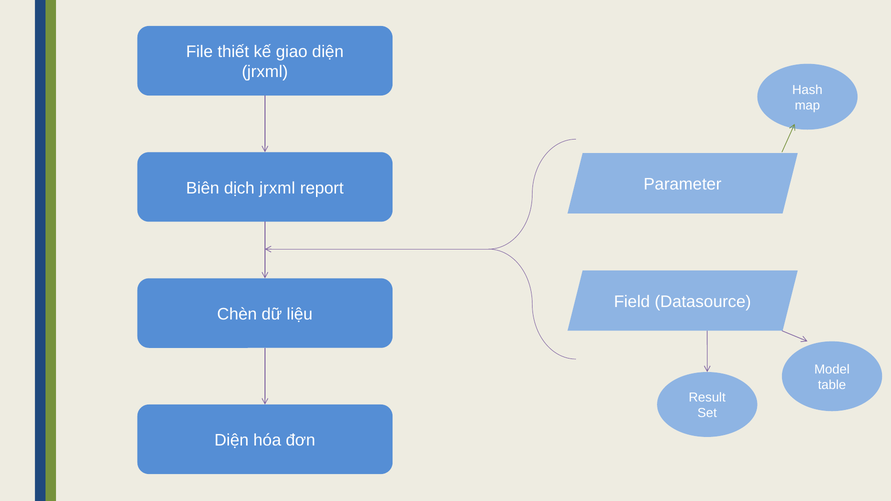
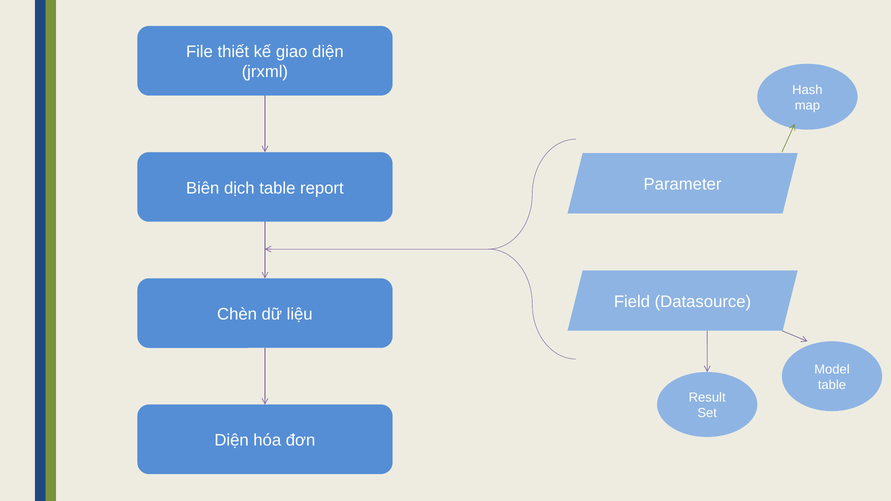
dịch jrxml: jrxml -> table
